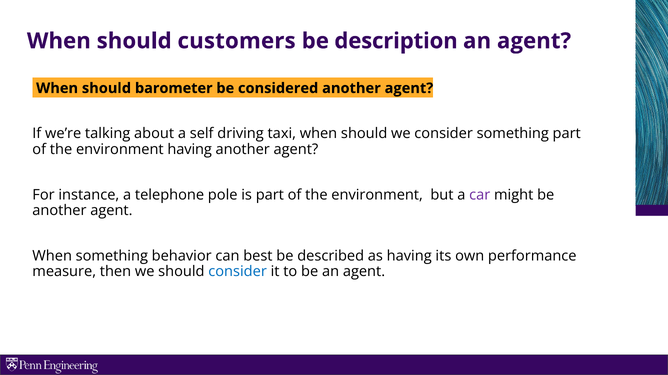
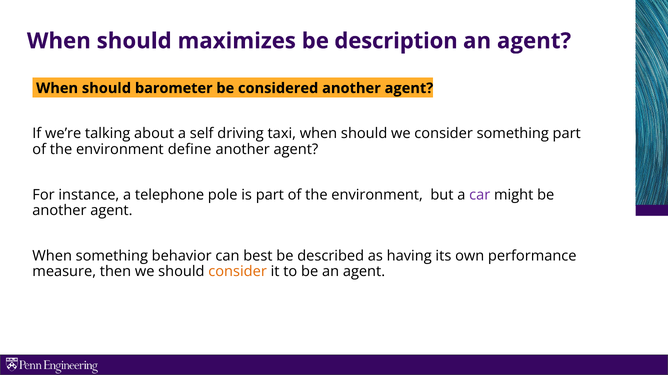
customers: customers -> maximizes
environment having: having -> define
consider at (238, 272) colour: blue -> orange
